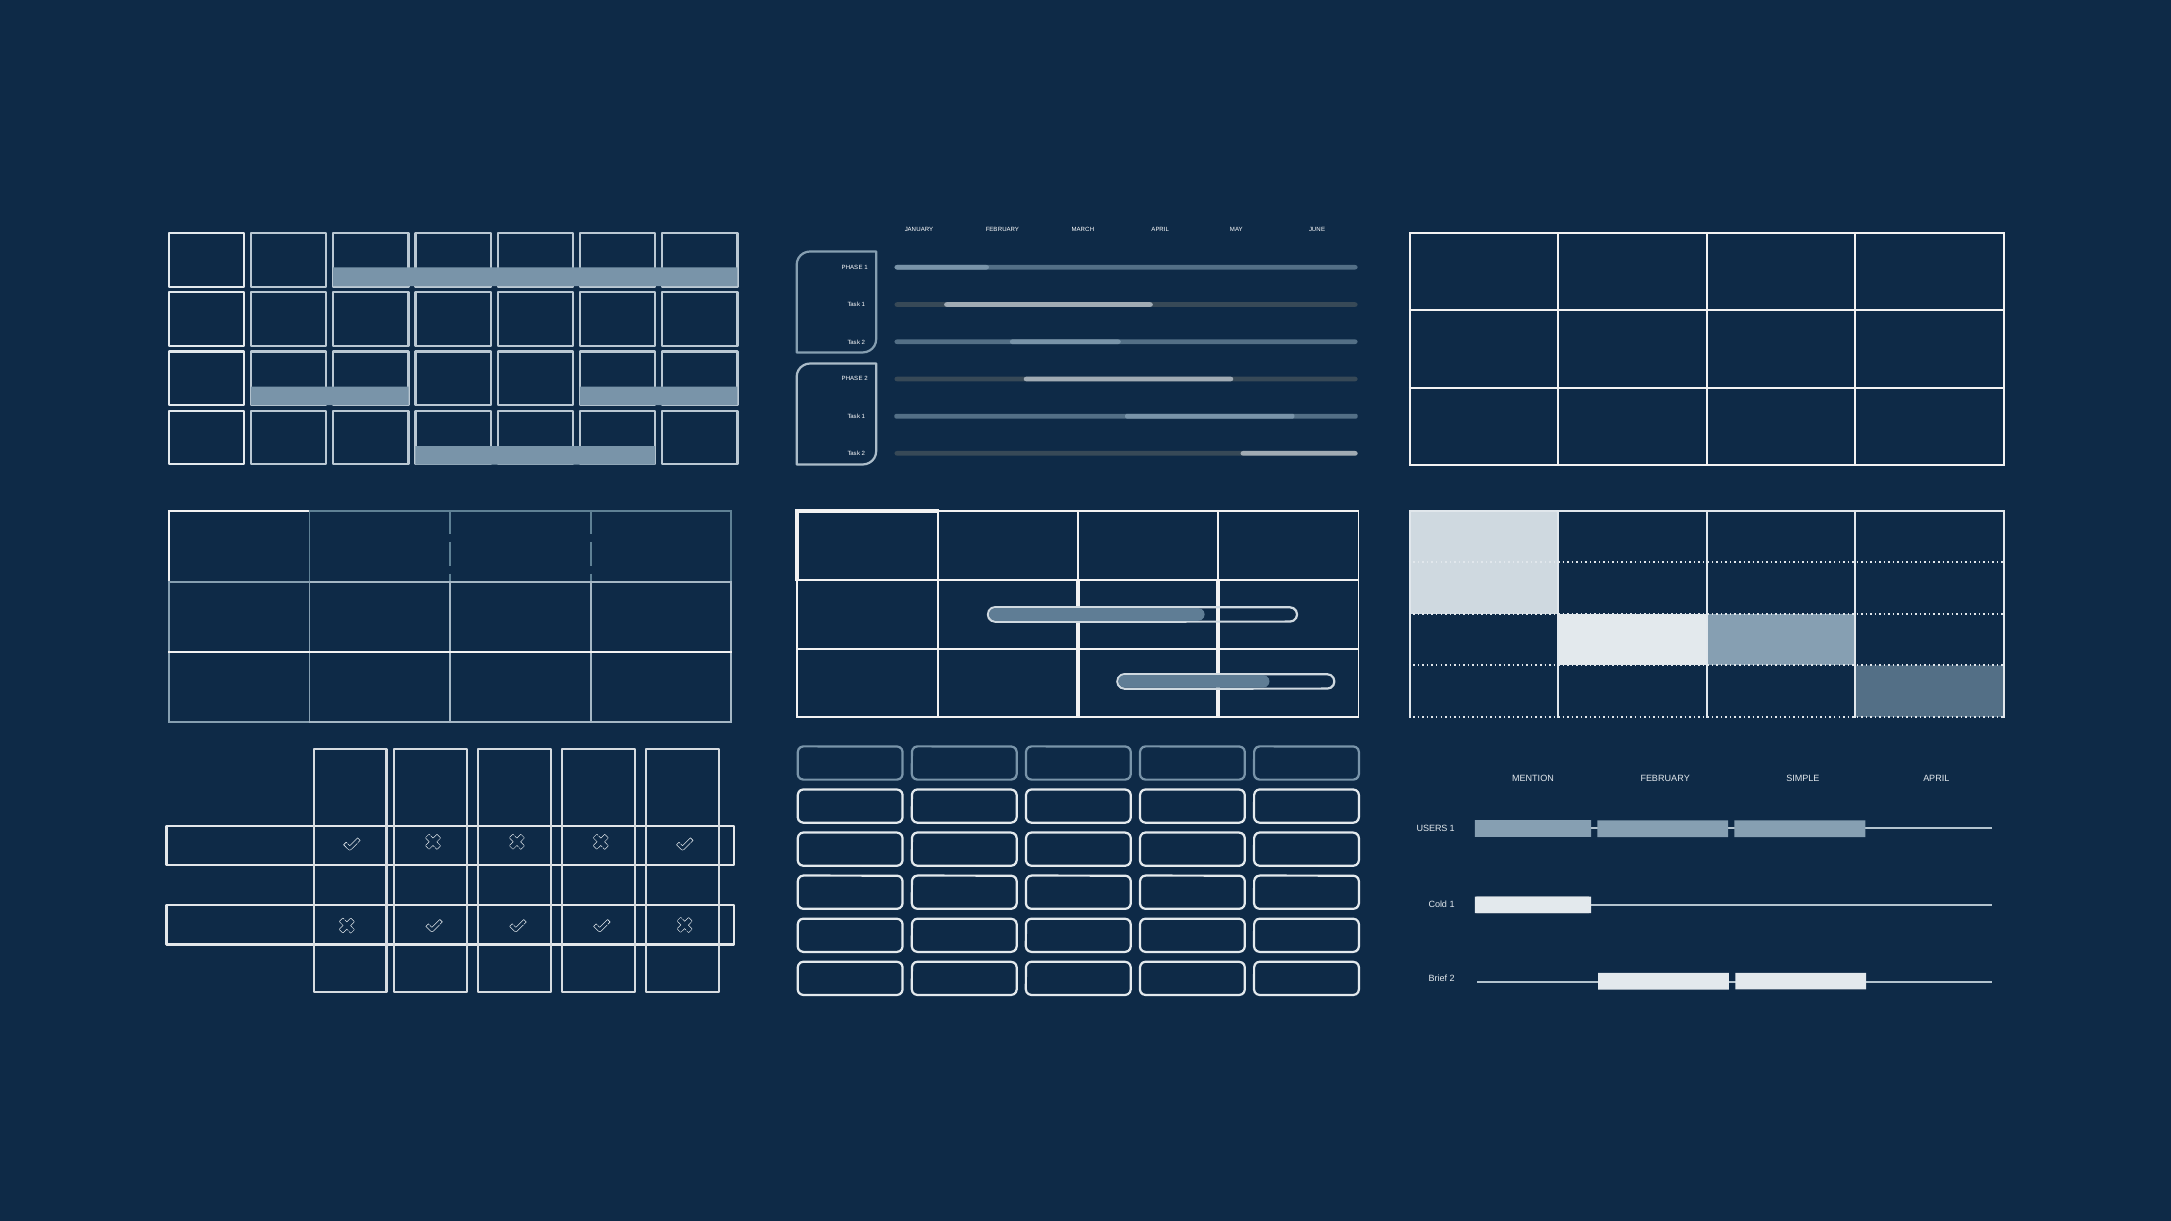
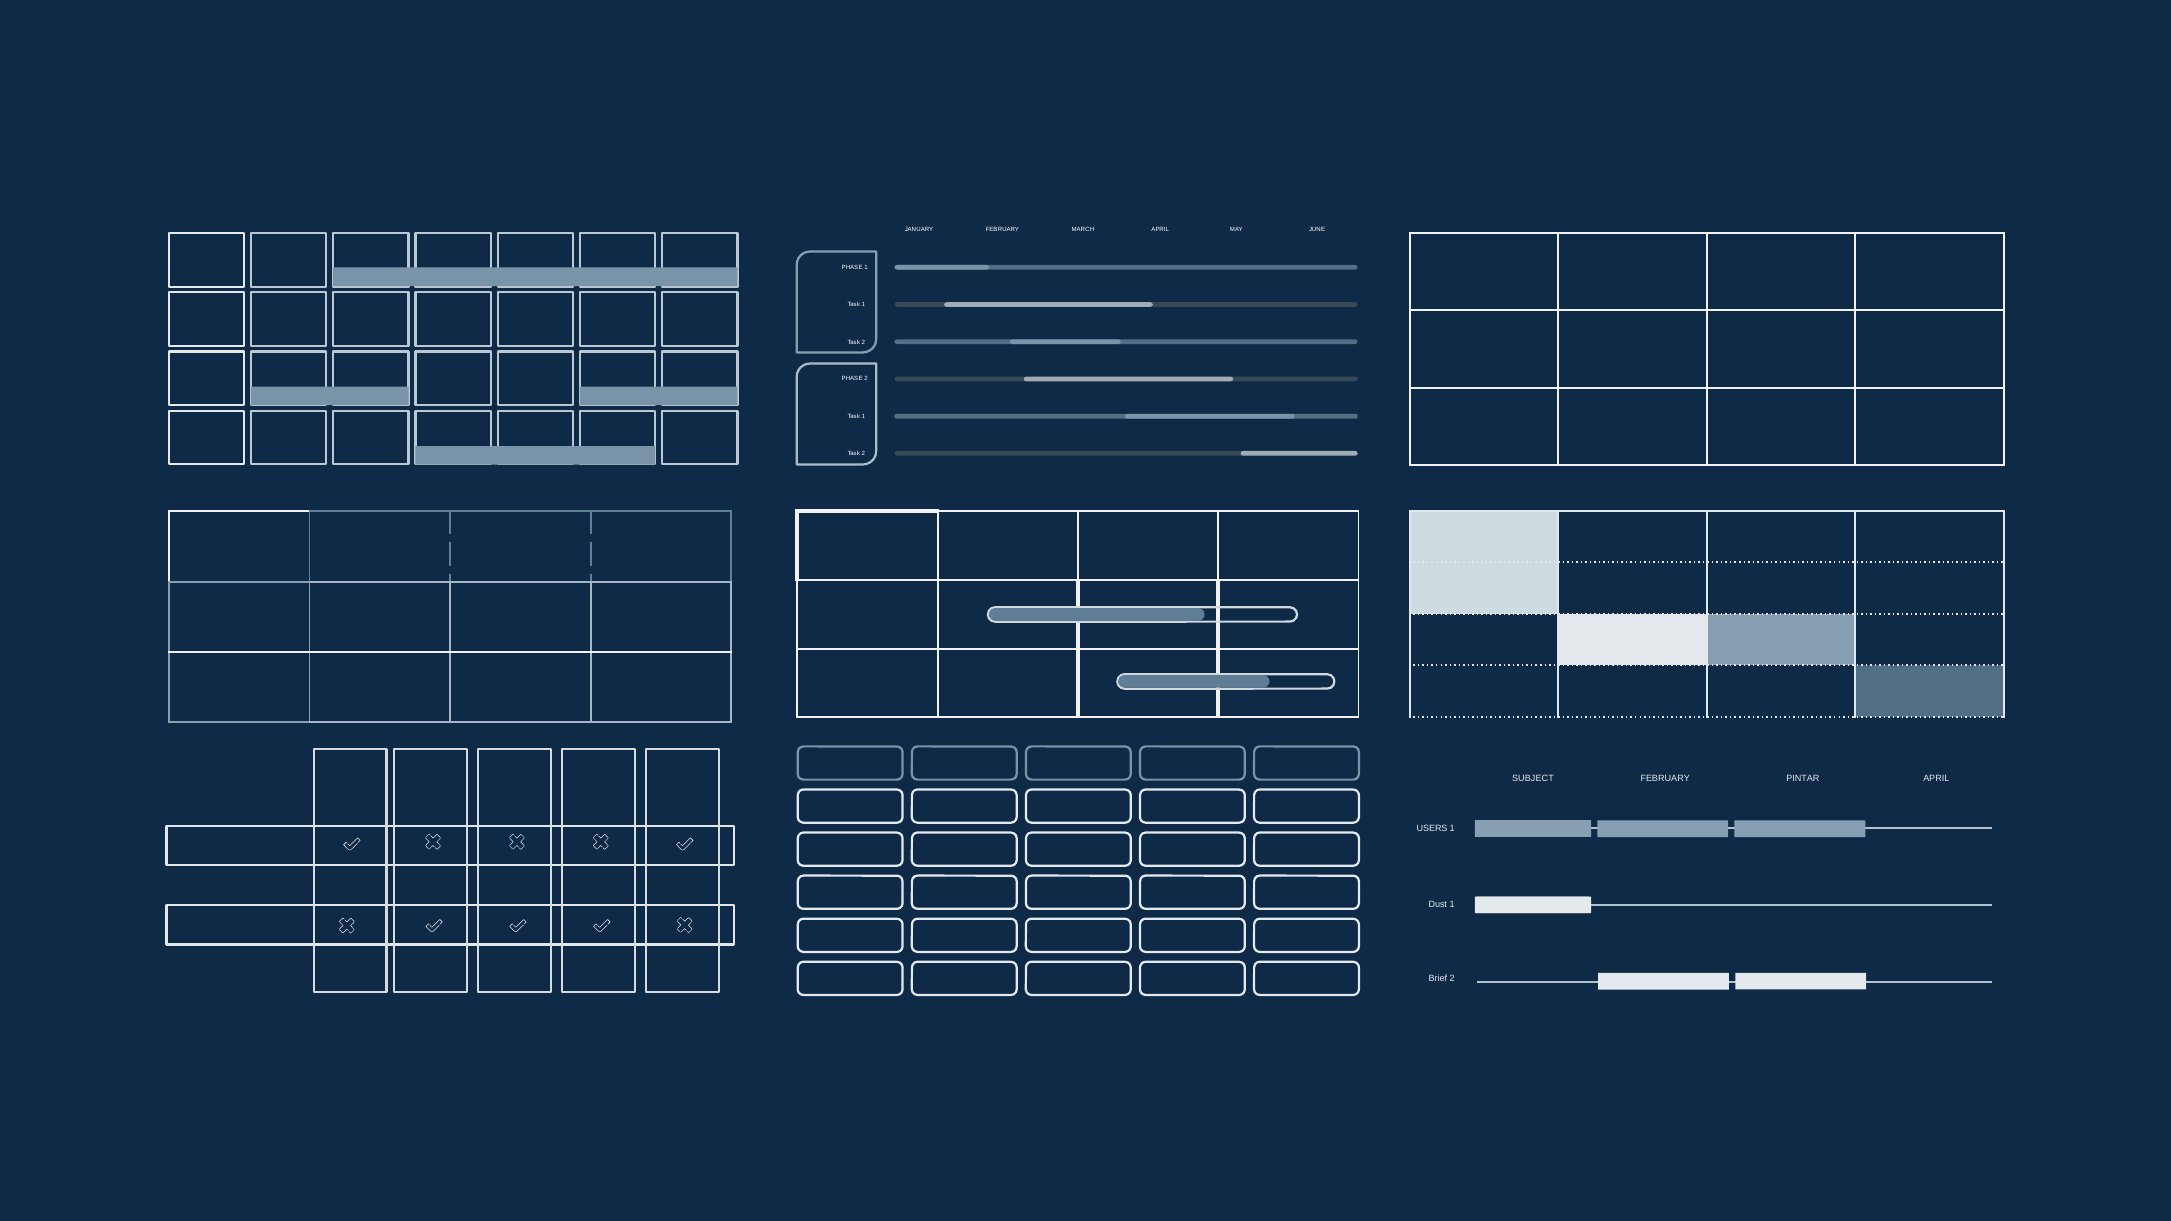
MENTION: MENTION -> SUBJECT
SIMPLE: SIMPLE -> PINTAR
Cold: Cold -> Dust
